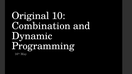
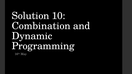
Original: Original -> Solution
